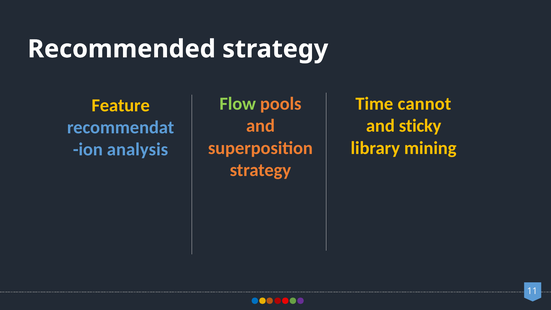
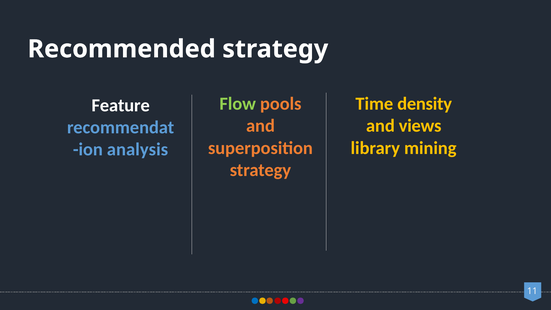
cannot: cannot -> density
Feature colour: yellow -> white
sticky: sticky -> views
